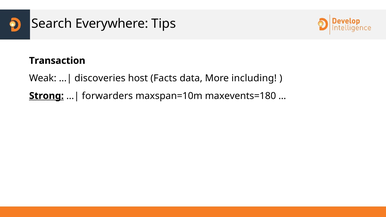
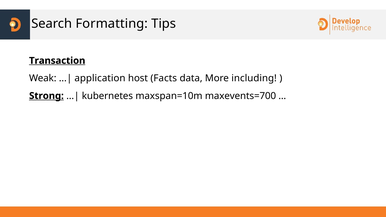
Everywhere: Everywhere -> Formatting
Transaction underline: none -> present
discoveries: discoveries -> application
forwarders: forwarders -> kubernetes
maxevents=180: maxevents=180 -> maxevents=700
